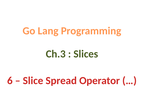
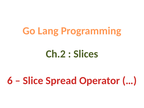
Ch.3: Ch.3 -> Ch.2
